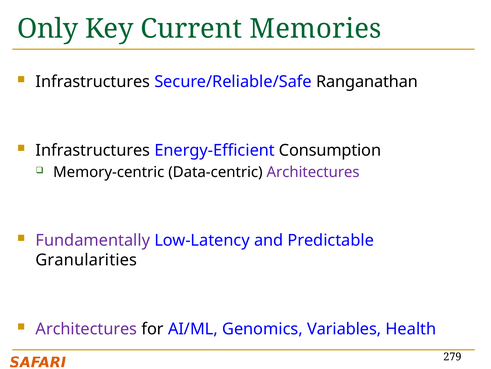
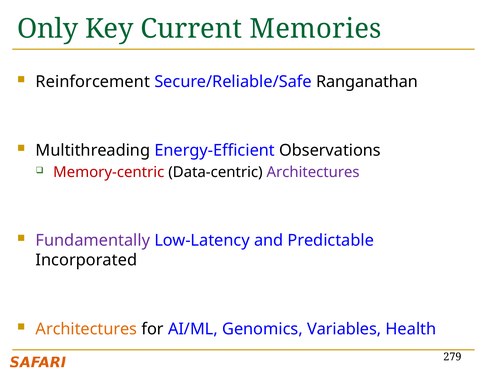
Infrastructures at (93, 82): Infrastructures -> Reinforcement
Infrastructures at (93, 150): Infrastructures -> Multithreading
Consumption: Consumption -> Observations
Memory-centric colour: black -> red
Granularities: Granularities -> Incorporated
Architectures at (86, 328) colour: purple -> orange
